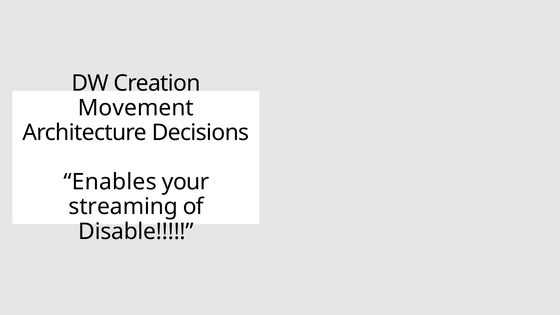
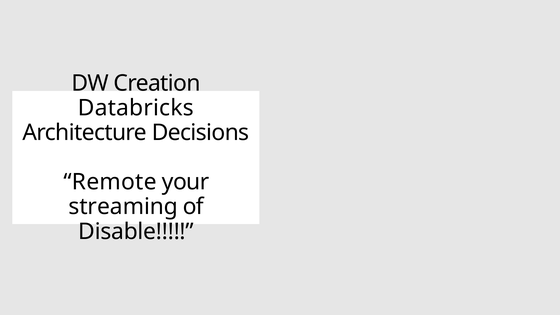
Movement: Movement -> Databricks
Enables: Enables -> Remote
